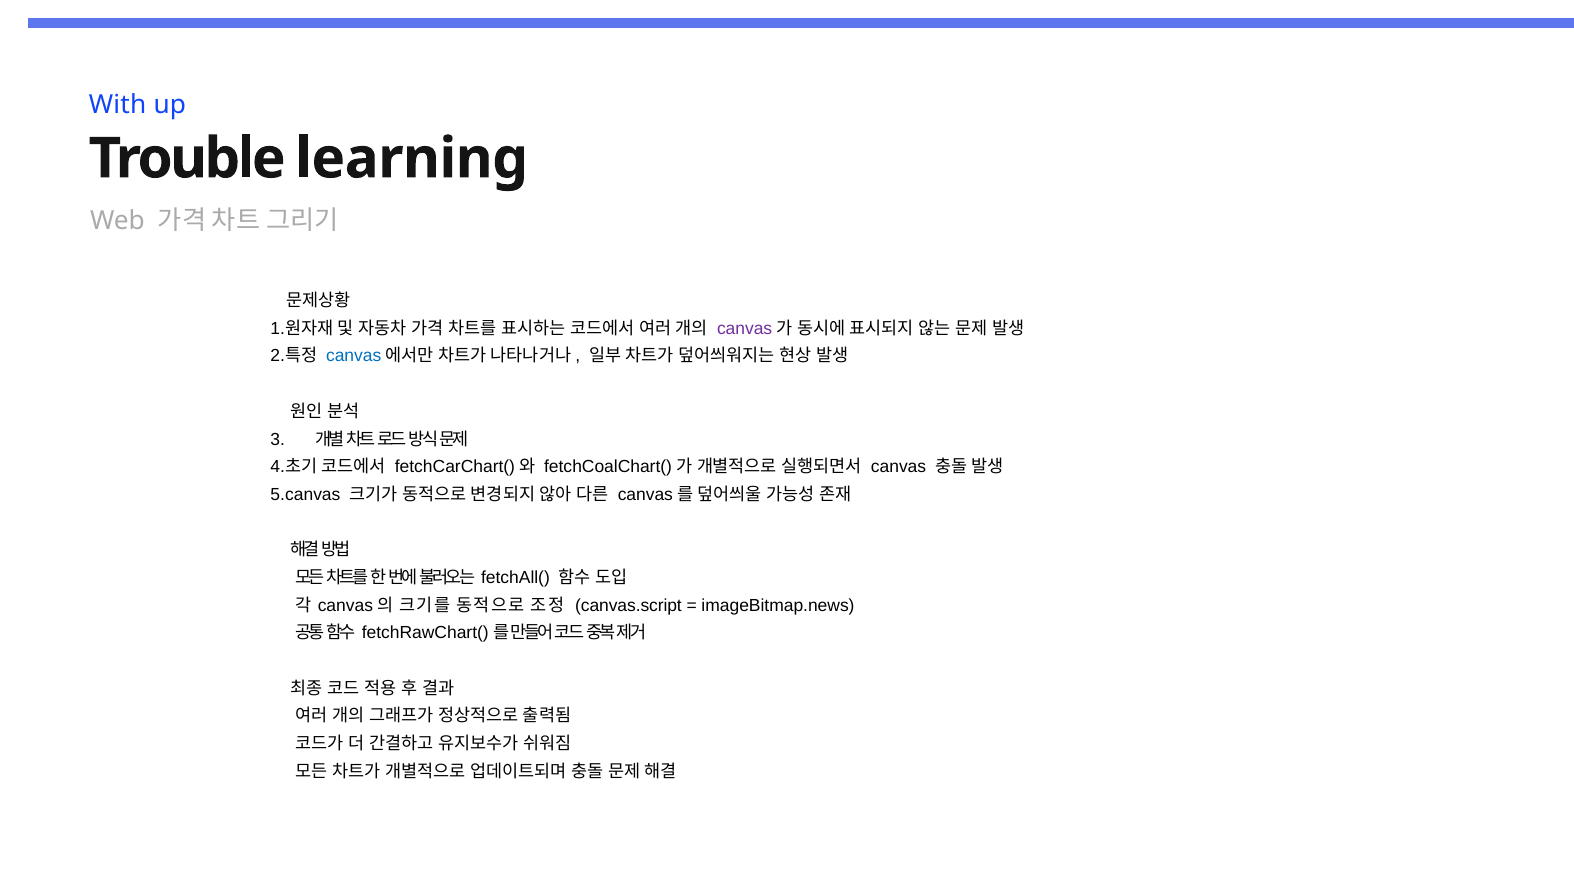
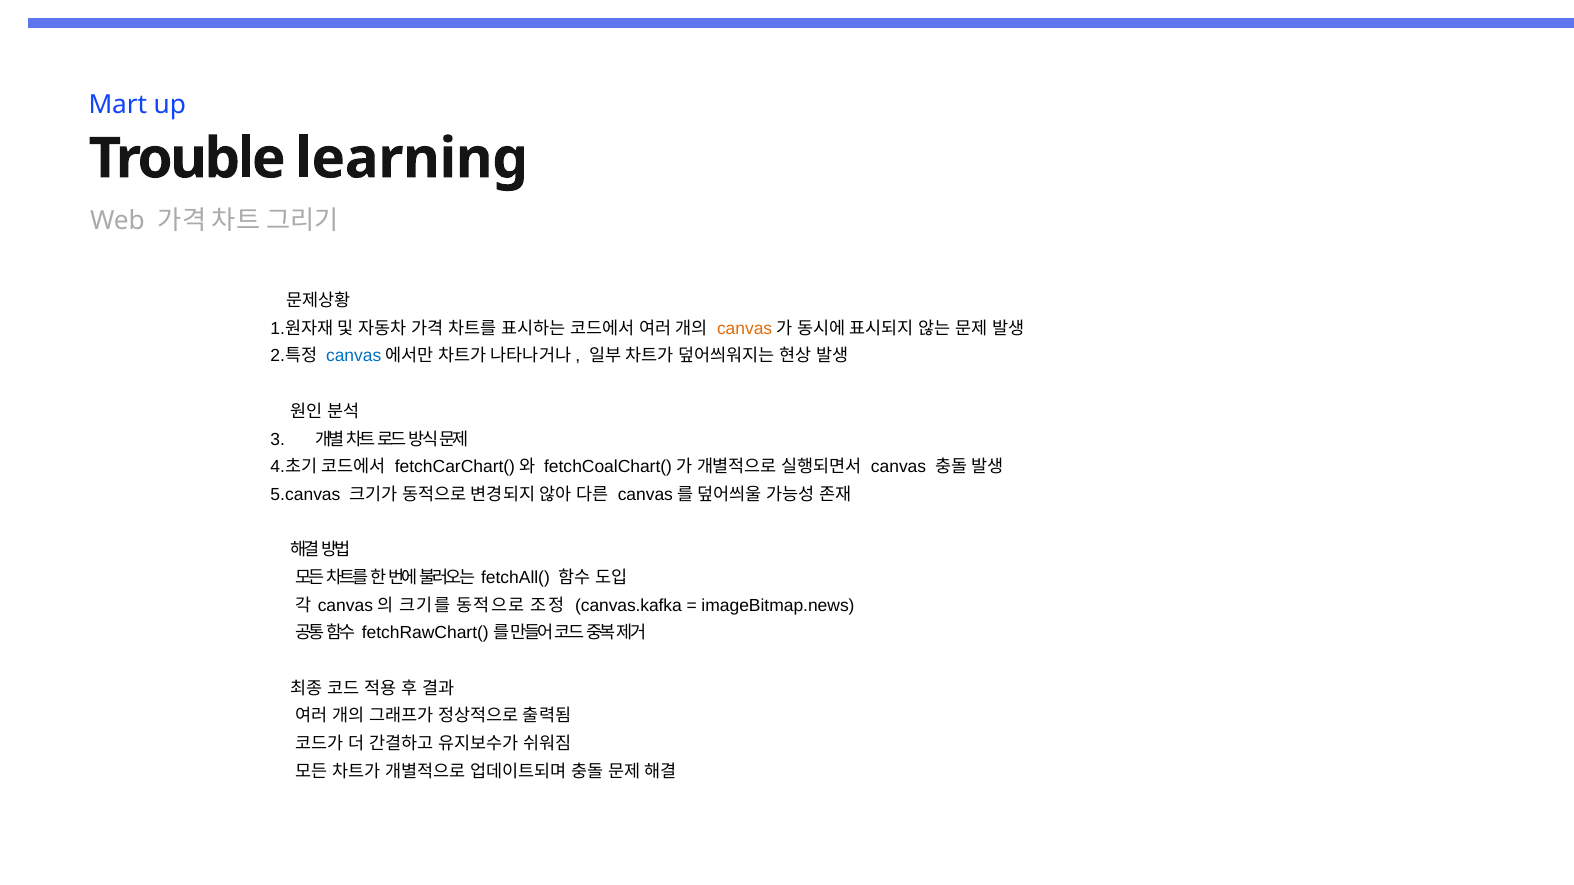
With: With -> Mart
canvas at (745, 329) colour: purple -> orange
canvas.script: canvas.script -> canvas.kafka
